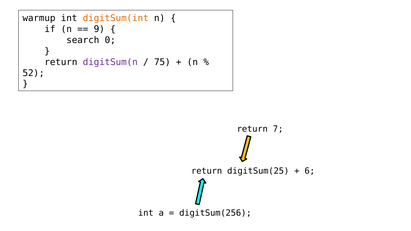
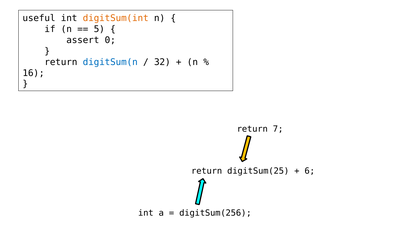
warmup: warmup -> useful
9: 9 -> 5
search: search -> assert
digitSum(n colour: purple -> blue
75: 75 -> 32
52: 52 -> 16
